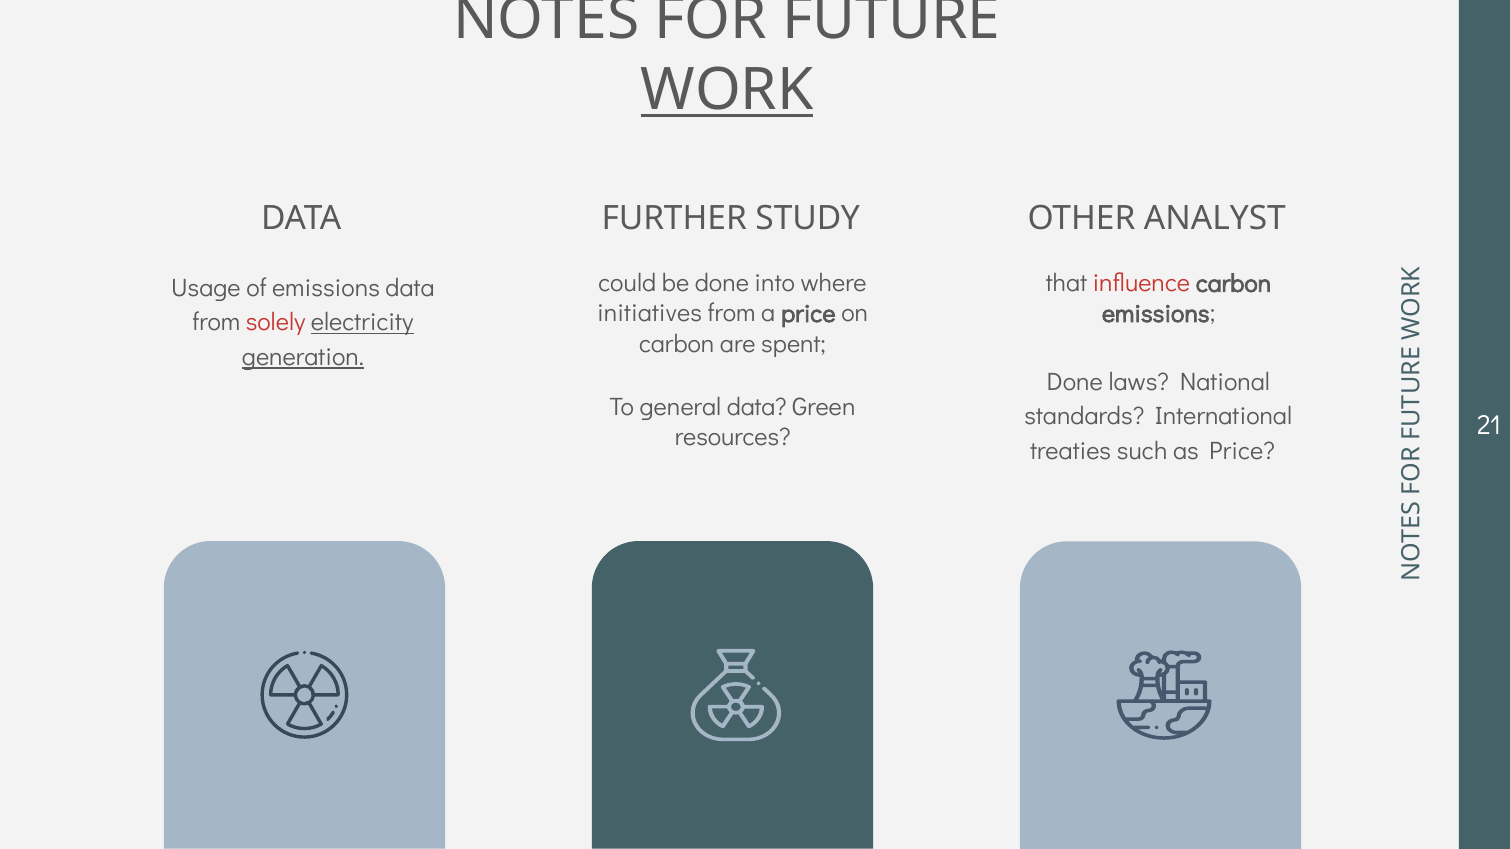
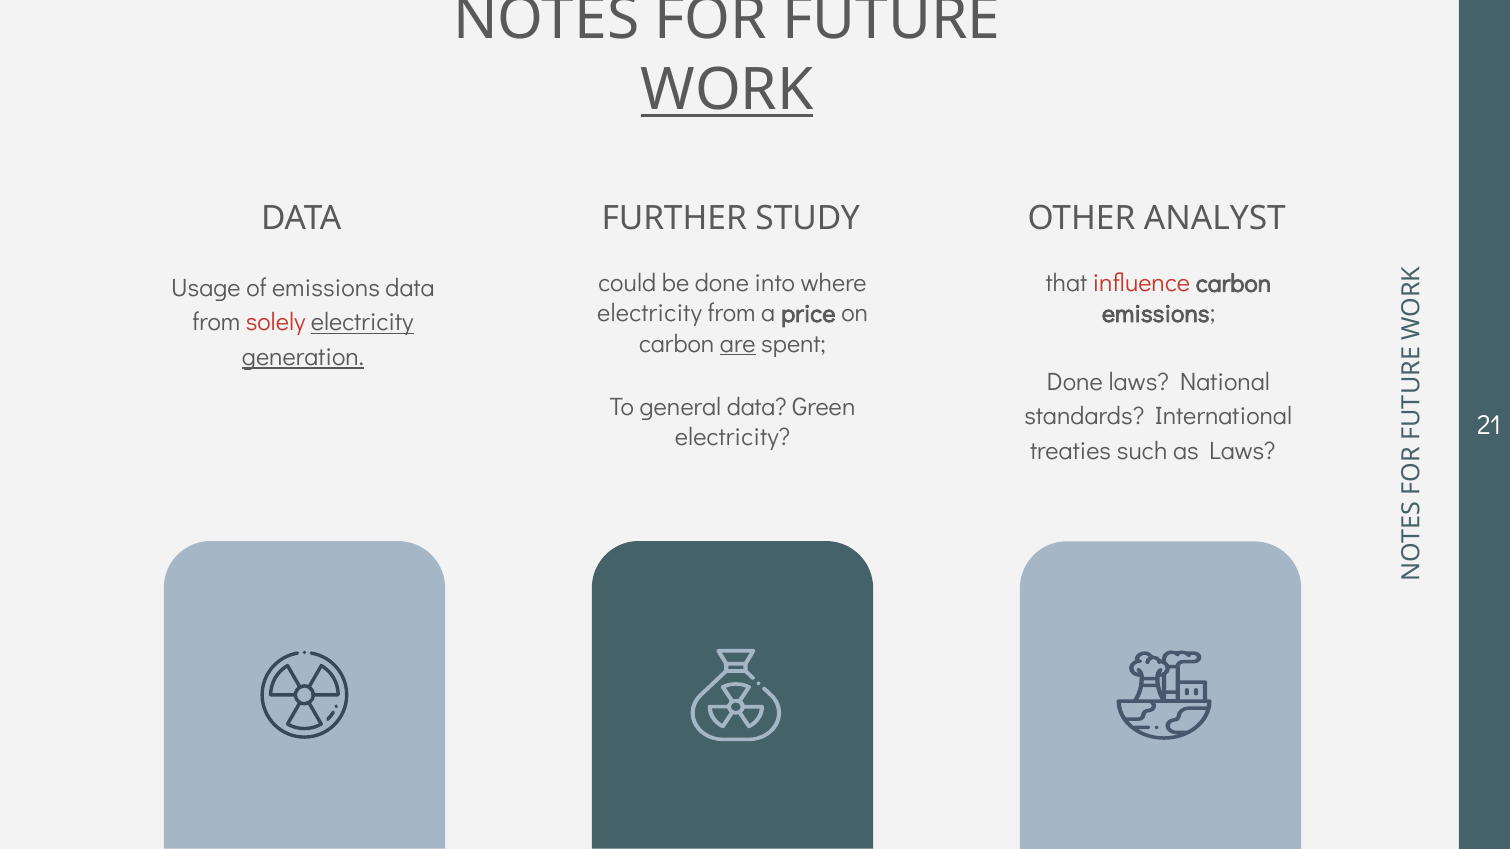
initiatives at (650, 314): initiatives -> electricity
are underline: none -> present
resources at (733, 438): resources -> electricity
as Price: Price -> Laws
